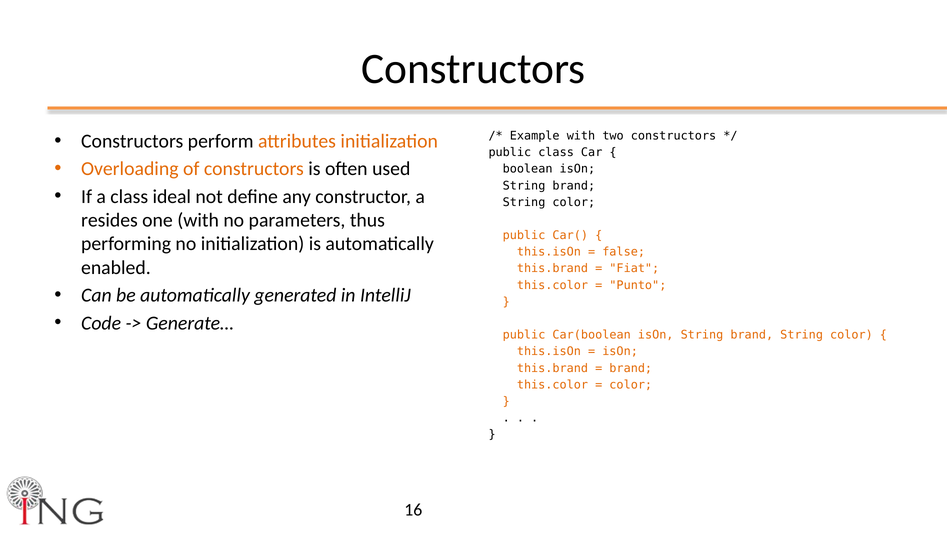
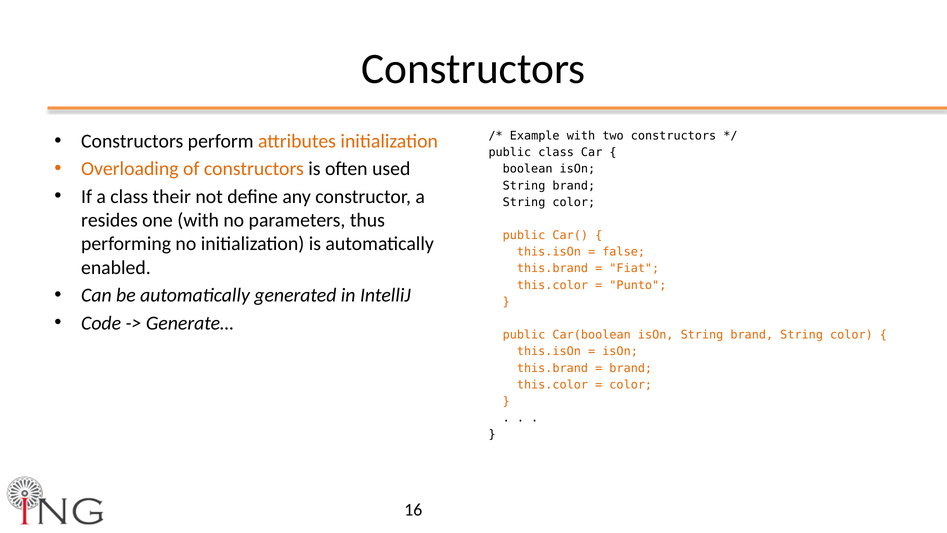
ideal: ideal -> their
